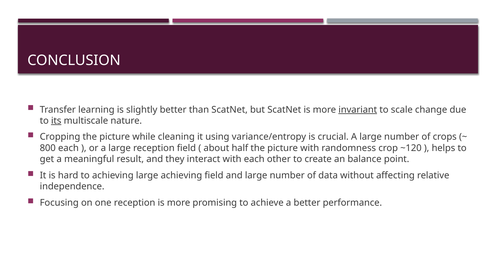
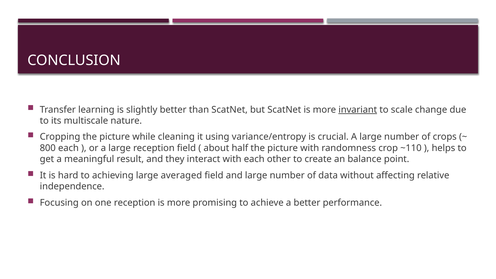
its underline: present -> none
~120: ~120 -> ~110
large achieving: achieving -> averaged
